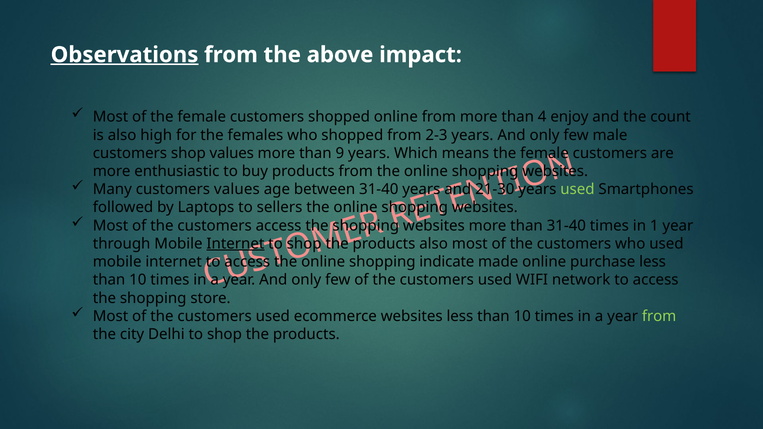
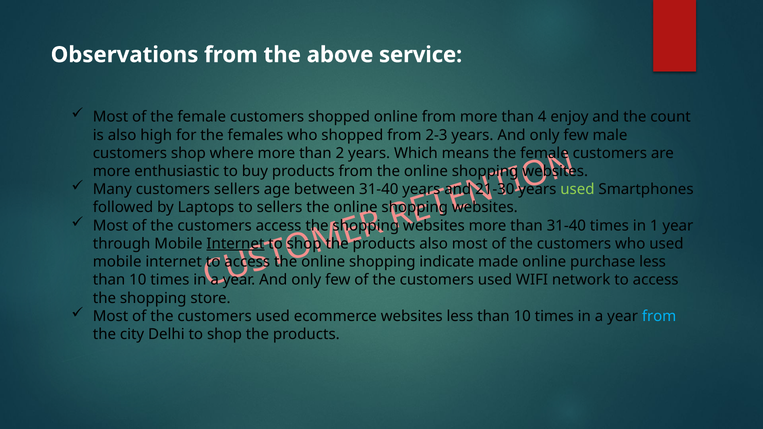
Observations underline: present -> none
impact: impact -> service
shop values: values -> where
9: 9 -> 2
customers values: values -> sellers
from at (659, 316) colour: light green -> light blue
